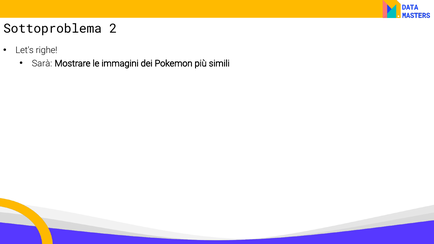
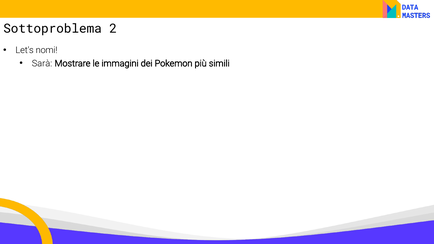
righe: righe -> nomi
